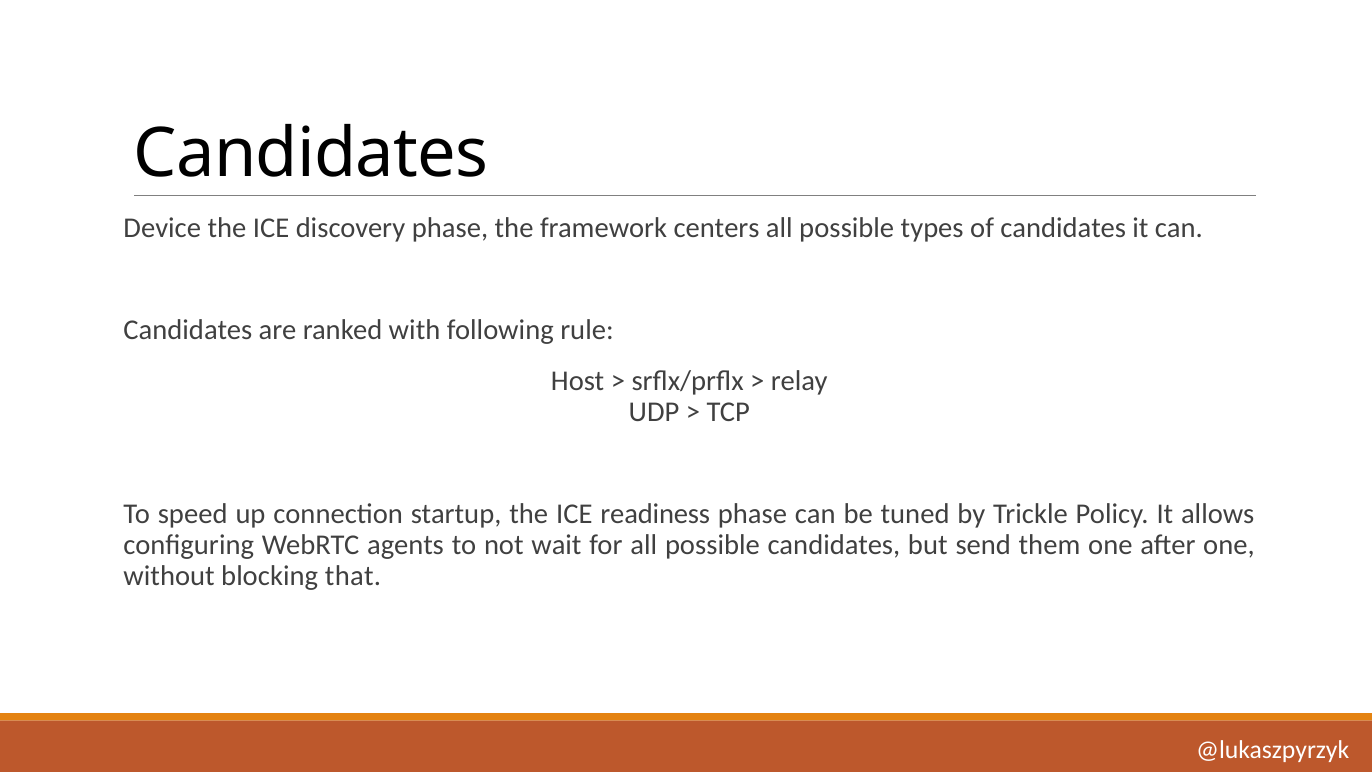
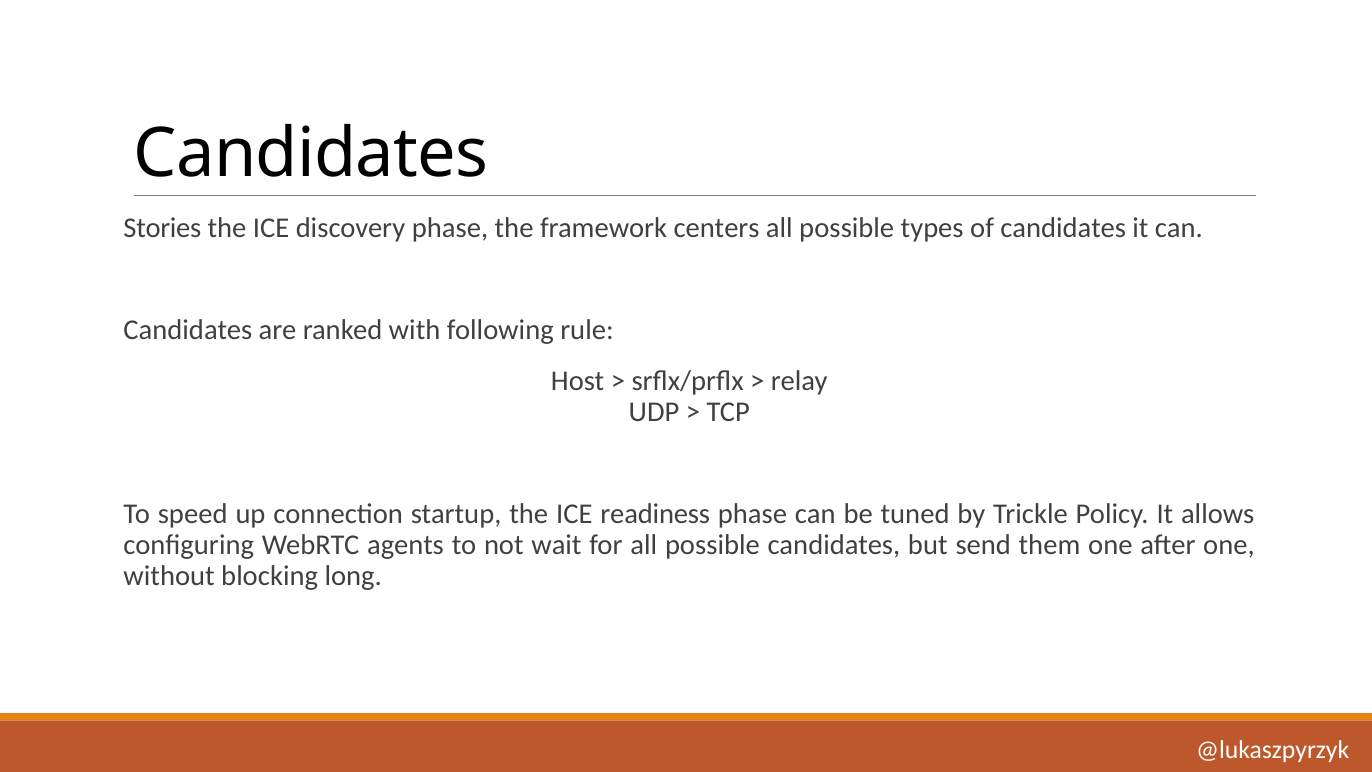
Device: Device -> Stories
that: that -> long
